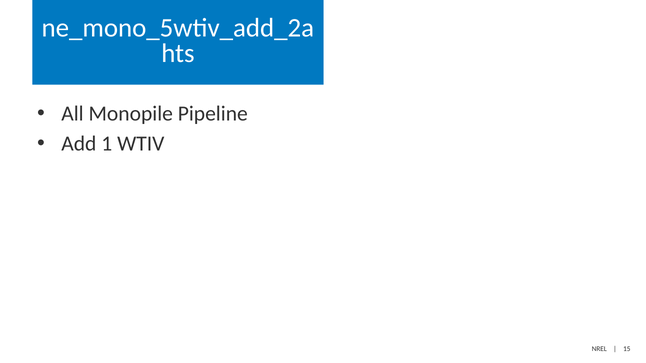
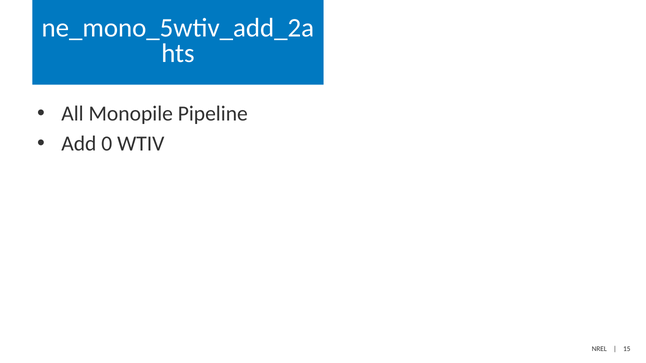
1: 1 -> 0
